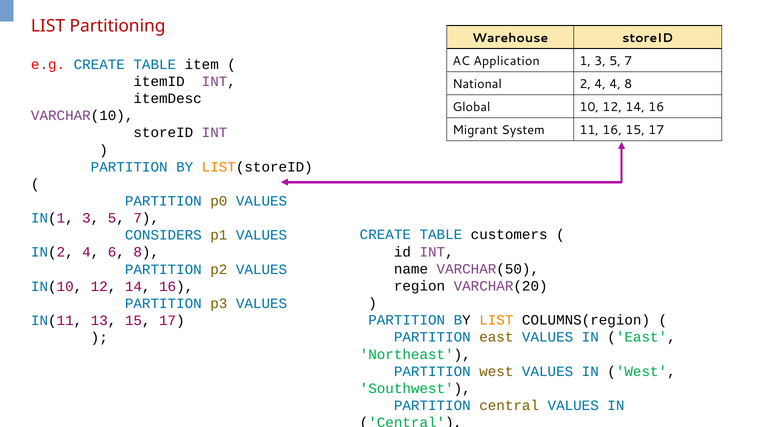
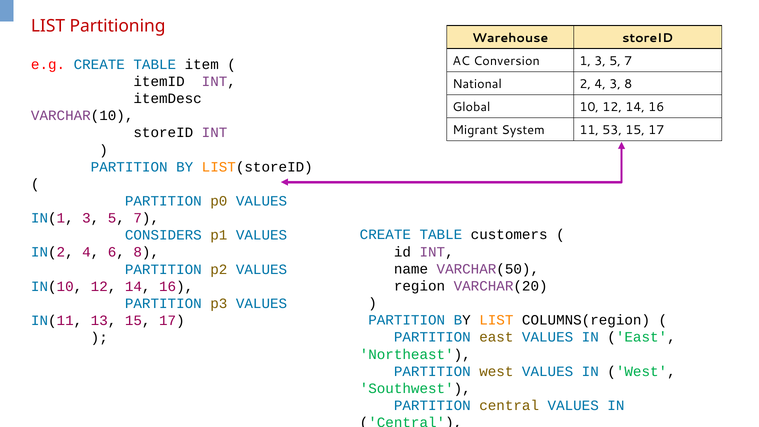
Application: Application -> Conversion
4 4: 4 -> 3
11 16: 16 -> 53
